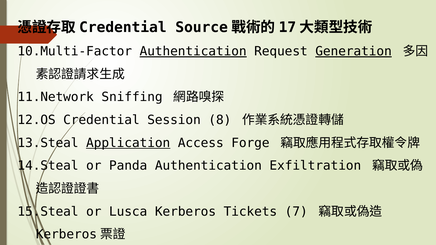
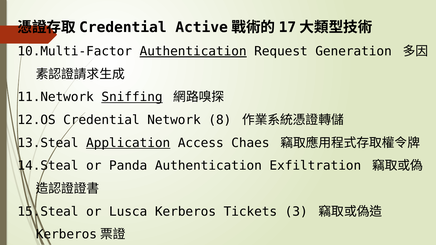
Source: Source -> Active
Generation underline: present -> none
Sniffing underline: none -> present
Credential Session: Session -> Network
Forge: Forge -> Chaes
7: 7 -> 3
